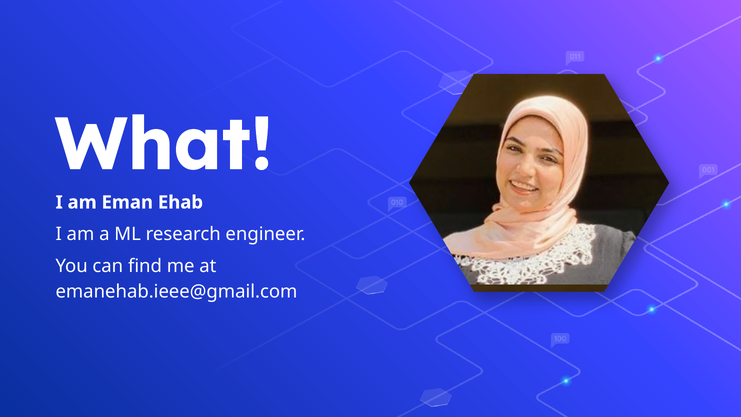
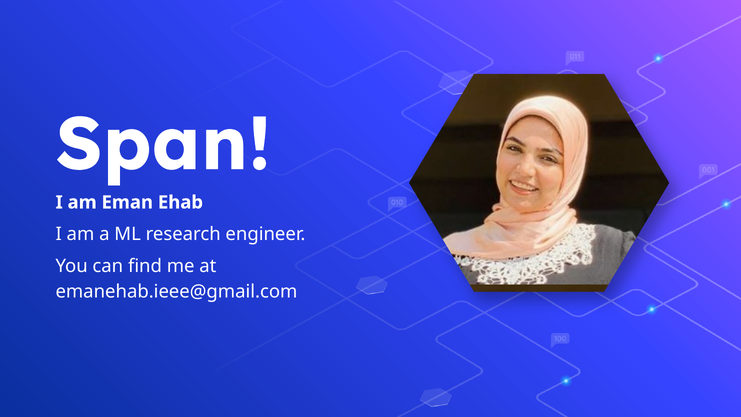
What: What -> Span
